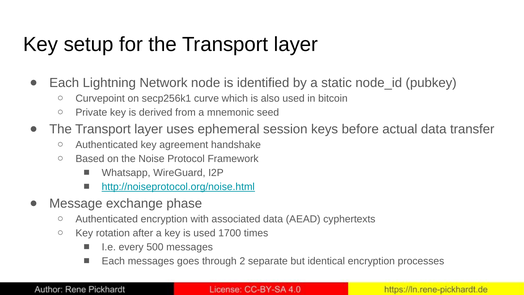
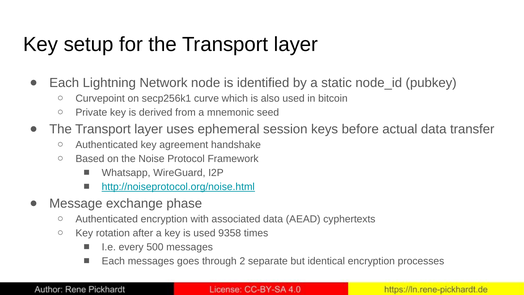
1700: 1700 -> 9358
